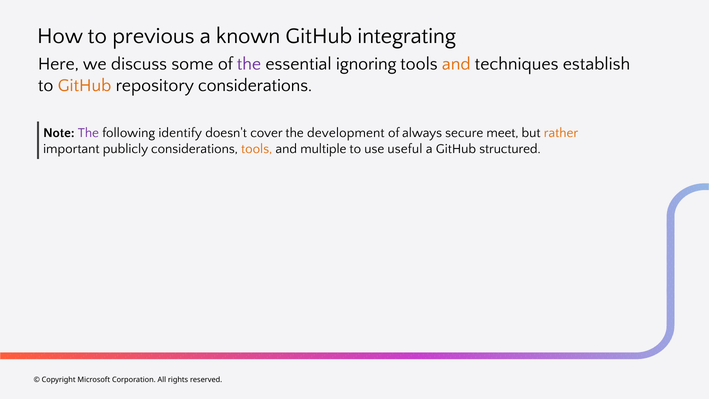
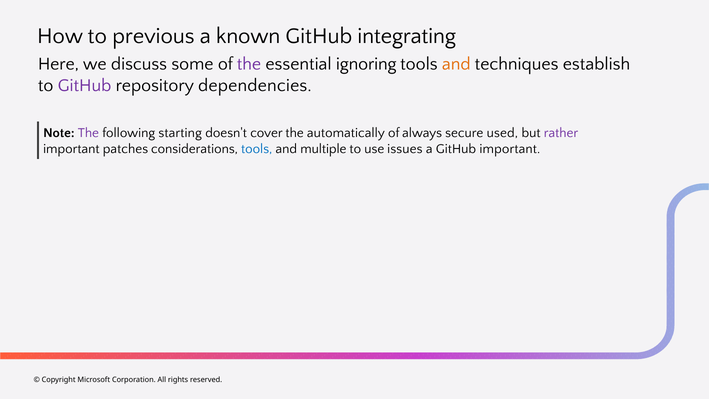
GitHub at (85, 85) colour: orange -> purple
repository considerations: considerations -> dependencies
identify: identify -> starting
development: development -> automatically
meet: meet -> used
rather colour: orange -> purple
publicly: publicly -> patches
tools at (257, 149) colour: orange -> blue
useful: useful -> issues
GitHub structured: structured -> important
